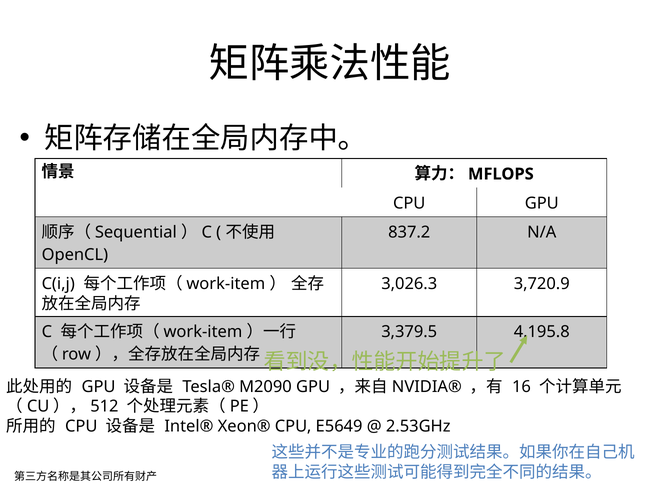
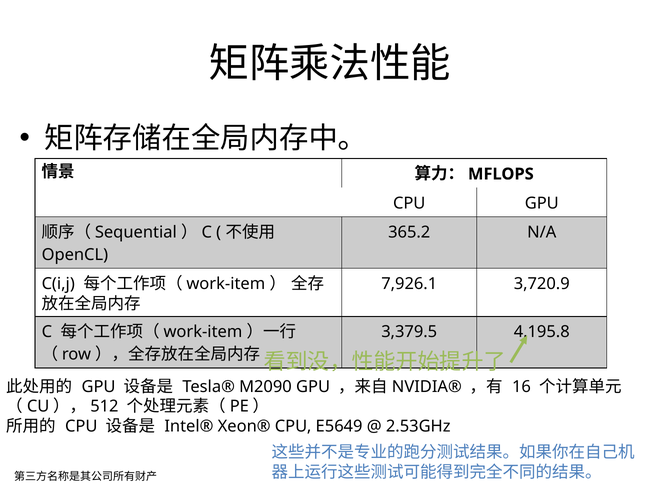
837.2: 837.2 -> 365.2
3,026.3: 3,026.3 -> 7,926.1
